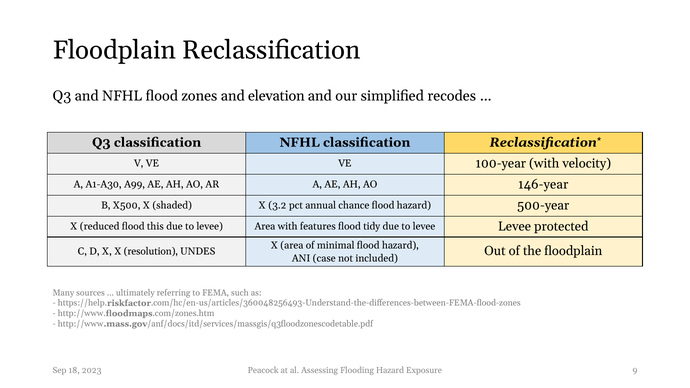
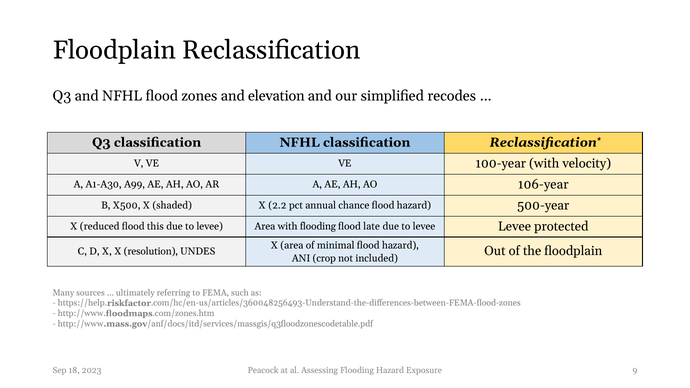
146-year: 146-year -> 106-year
3.2: 3.2 -> 2.2
with features: features -> flooding
tidy: tidy -> late
case: case -> crop
